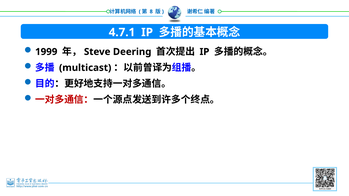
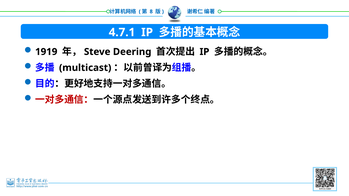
1999: 1999 -> 1919
